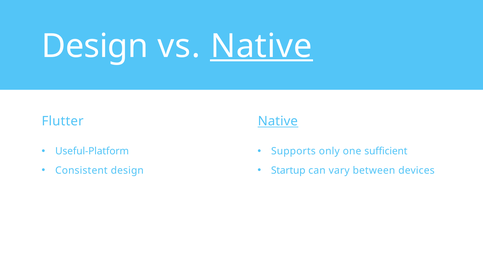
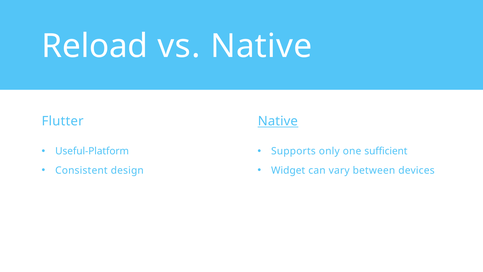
Design at (95, 46): Design -> Reload
Native at (261, 46) underline: present -> none
Startup: Startup -> Widget
